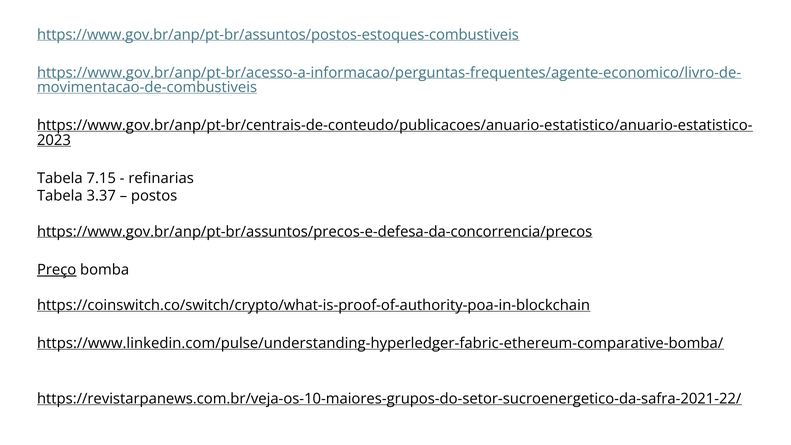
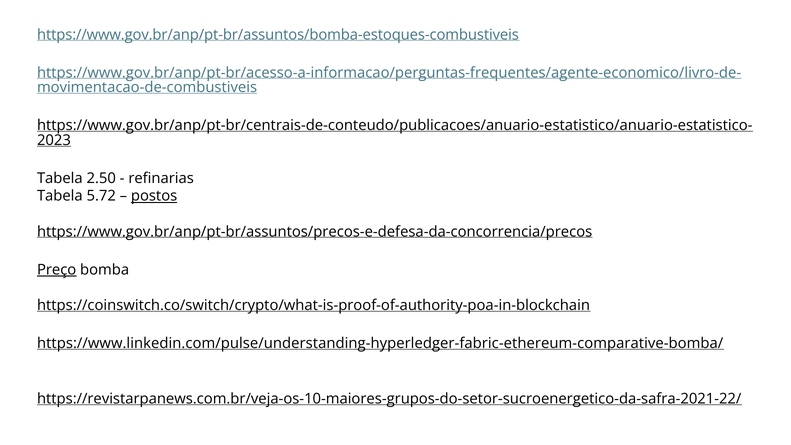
https://www.gov.br/anp/pt-br/assuntos/postos-estoques-combustiveis: https://www.gov.br/anp/pt-br/assuntos/postos-estoques-combustiveis -> https://www.gov.br/anp/pt-br/assuntos/bomba-estoques-combustiveis
7.15: 7.15 -> 2.50
3.37: 3.37 -> 5.72
postos underline: none -> present
